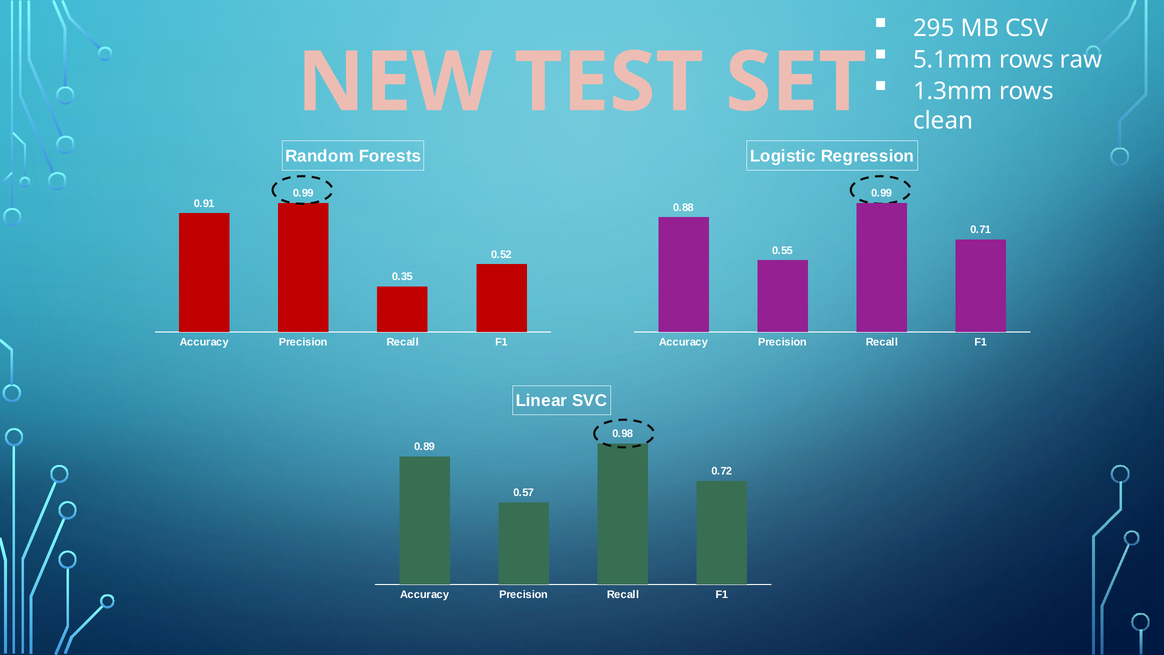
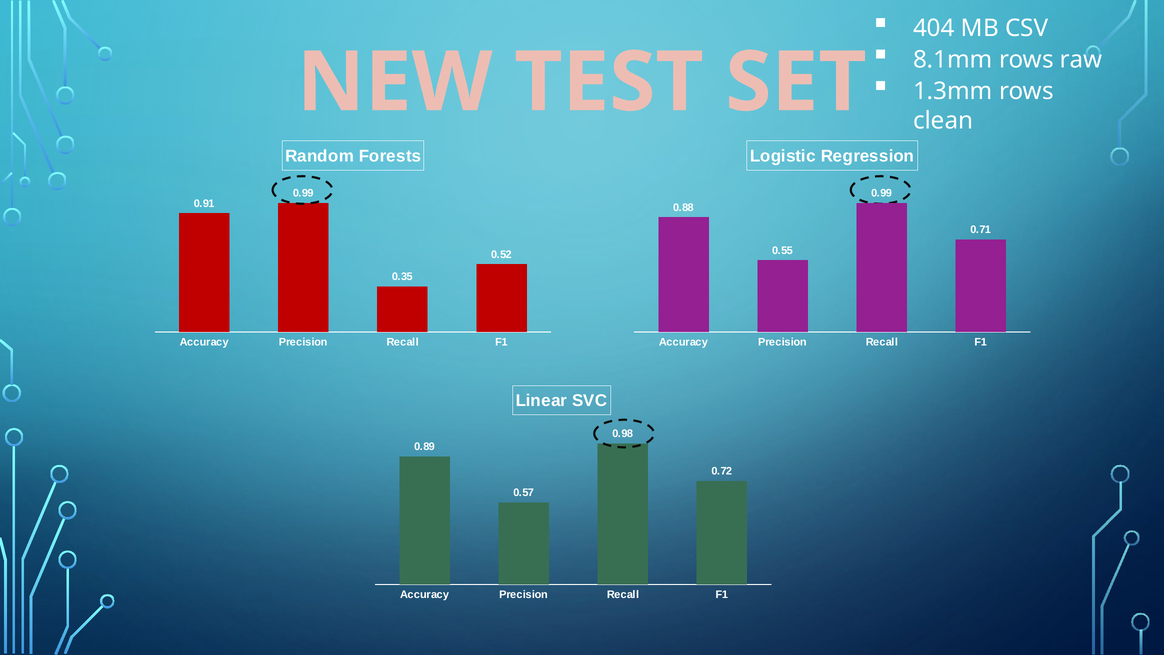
295: 295 -> 404
5.1mm: 5.1mm -> 8.1mm
